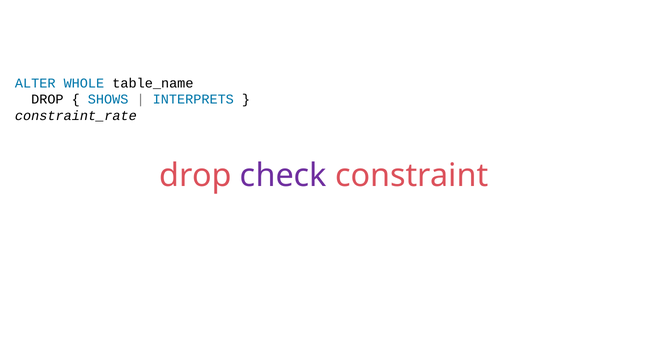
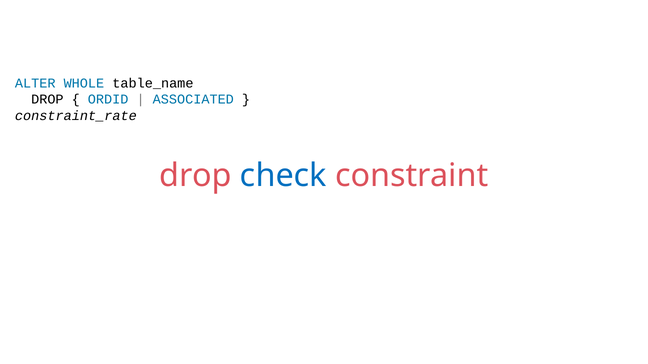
SHOWS: SHOWS -> ORDID
INTERPRETS: INTERPRETS -> ASSOCIATED
check colour: purple -> blue
